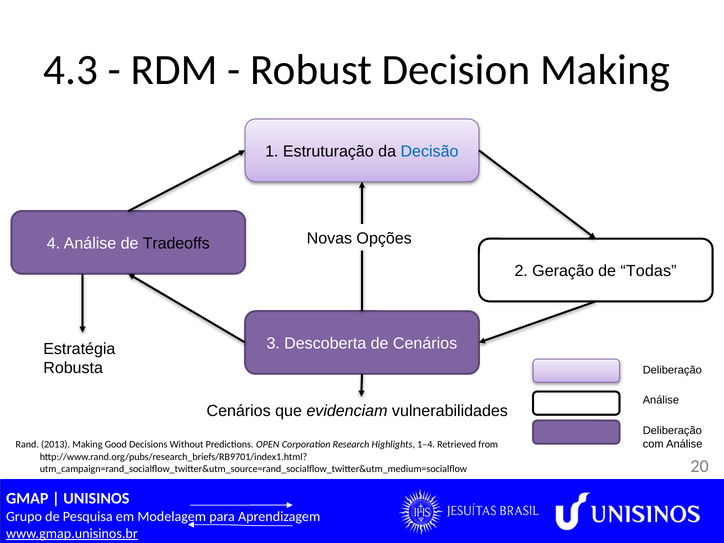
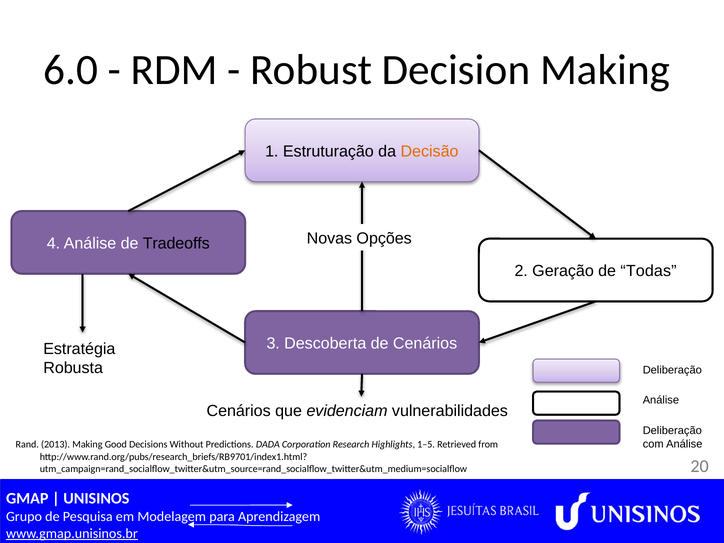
4.3: 4.3 -> 6.0
Decisão colour: blue -> orange
OPEN: OPEN -> DADA
1–4: 1–4 -> 1–5
